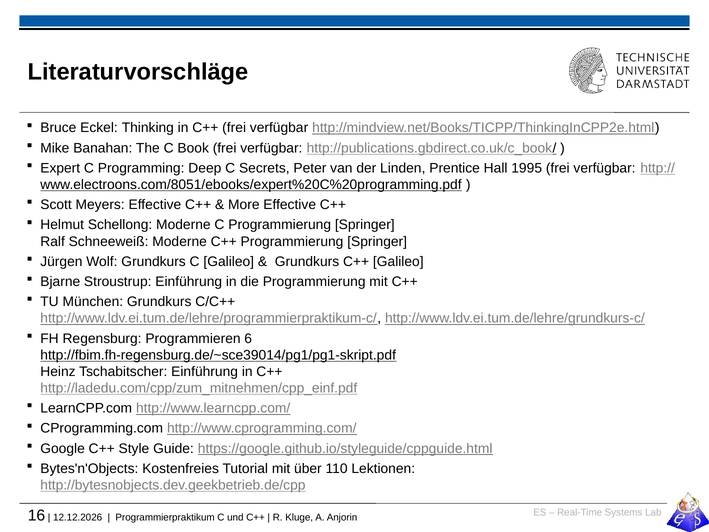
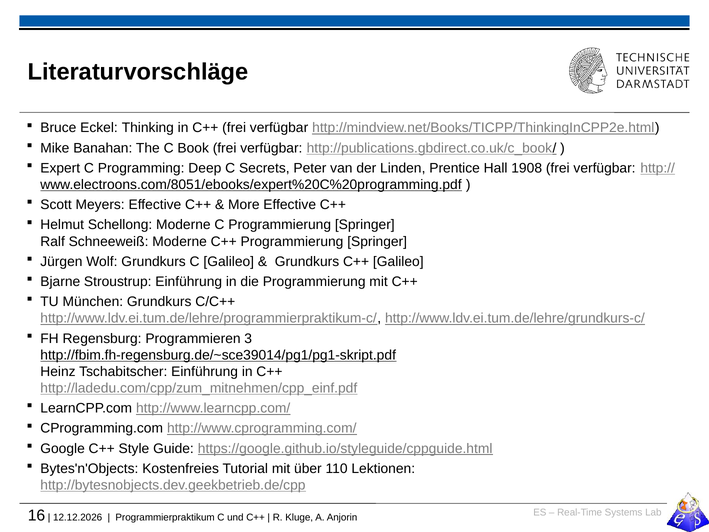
1995: 1995 -> 1908
6: 6 -> 3
